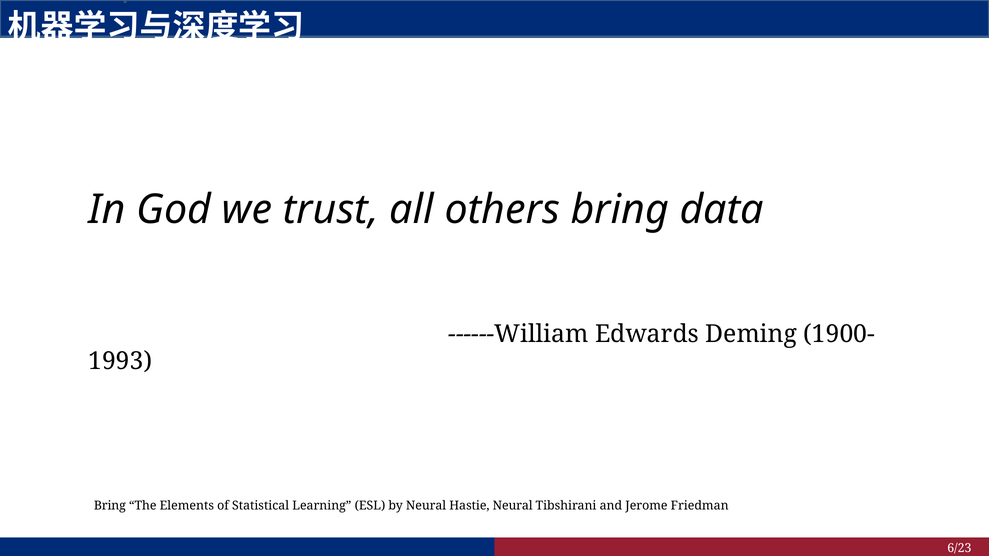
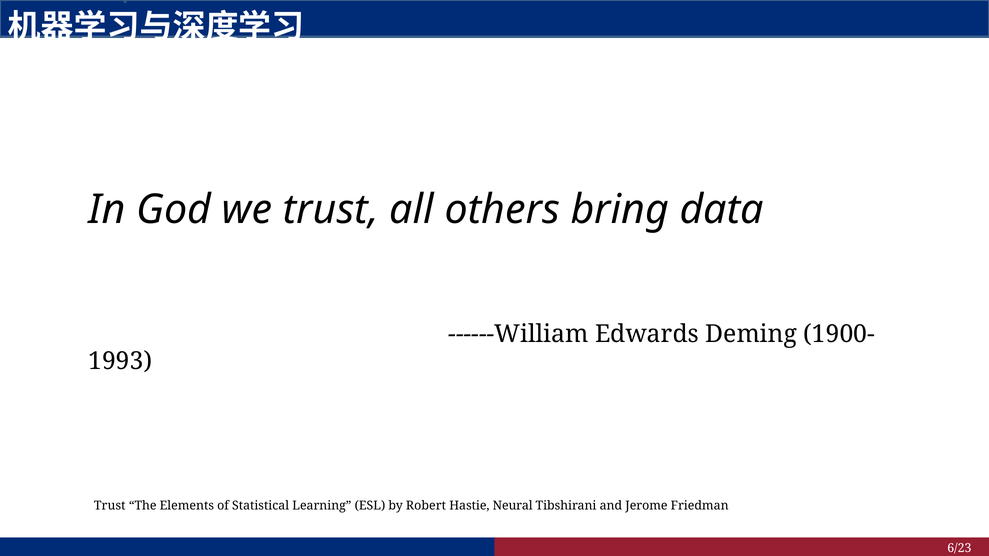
Bring at (110, 506): Bring -> Trust
by Neural: Neural -> Robert
